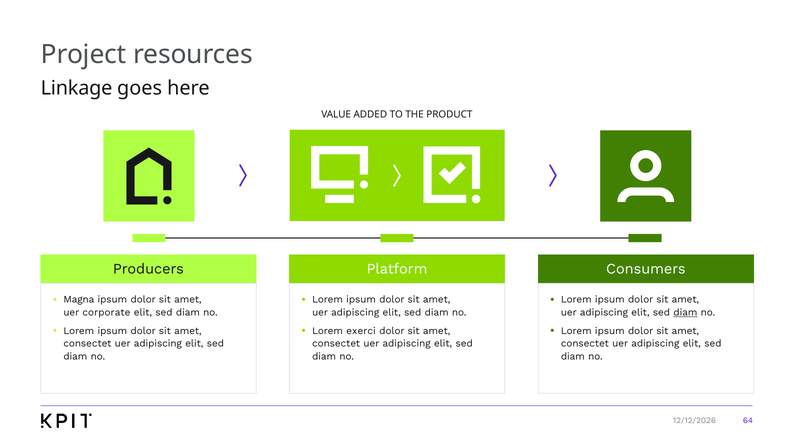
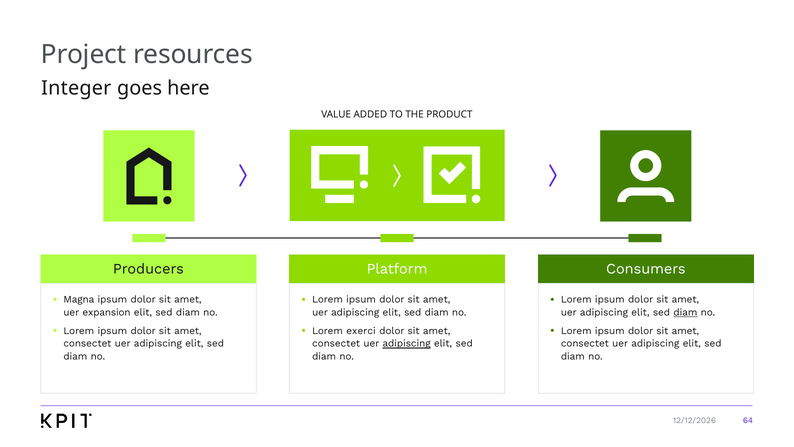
Linkage: Linkage -> Integer
corporate: corporate -> expansion
adipiscing at (407, 343) underline: none -> present
